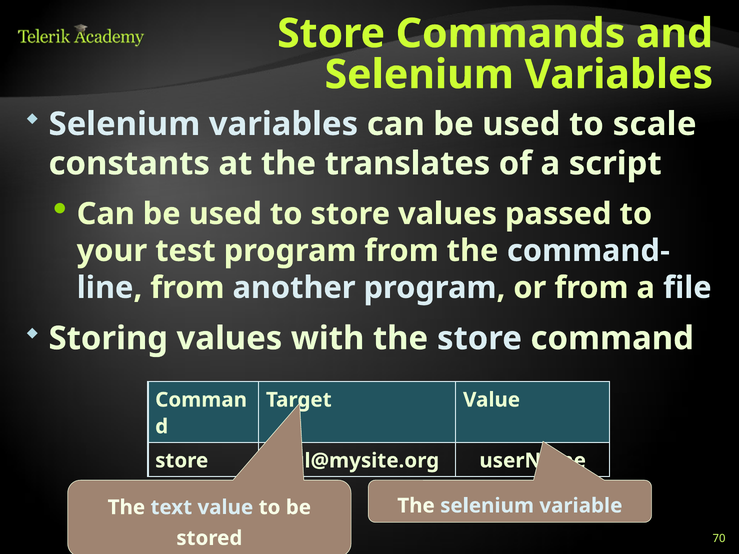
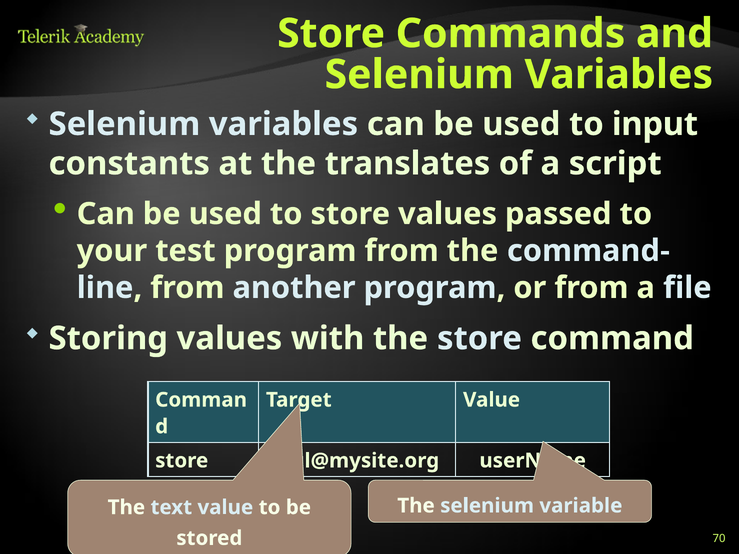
scale: scale -> input
